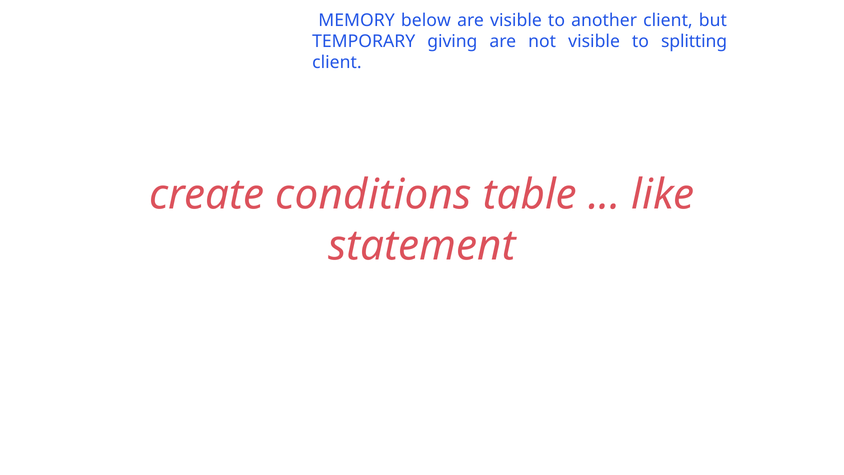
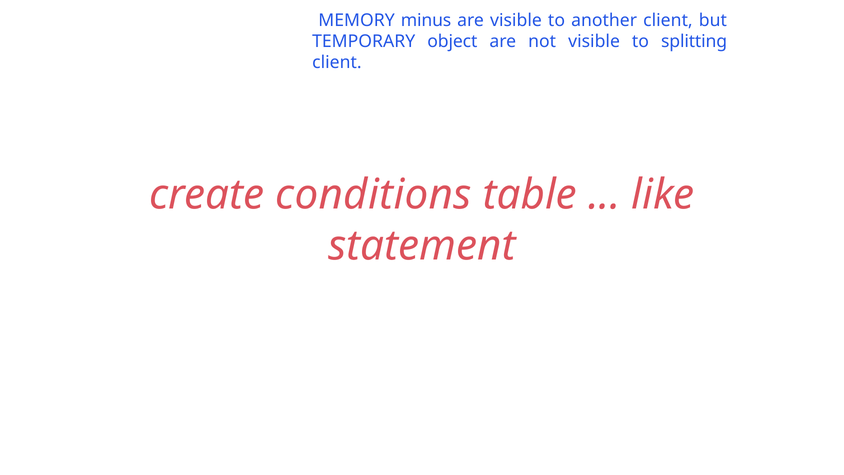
below: below -> minus
giving: giving -> object
